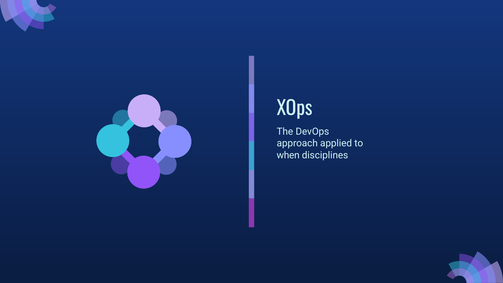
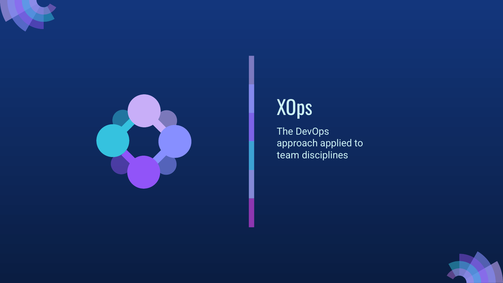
when: when -> team
